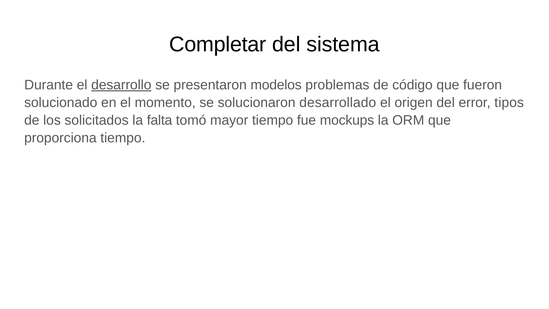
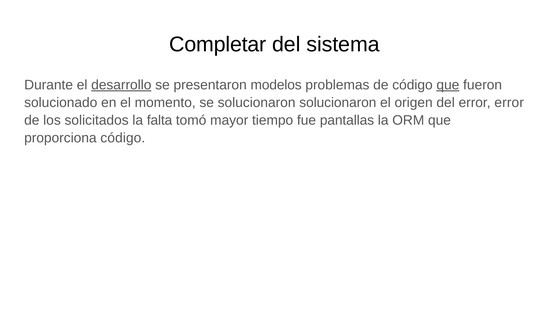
que at (448, 85) underline: none -> present
solucionaron desarrollado: desarrollado -> solucionaron
error tipos: tipos -> error
mockups: mockups -> pantallas
proporciona tiempo: tiempo -> código
